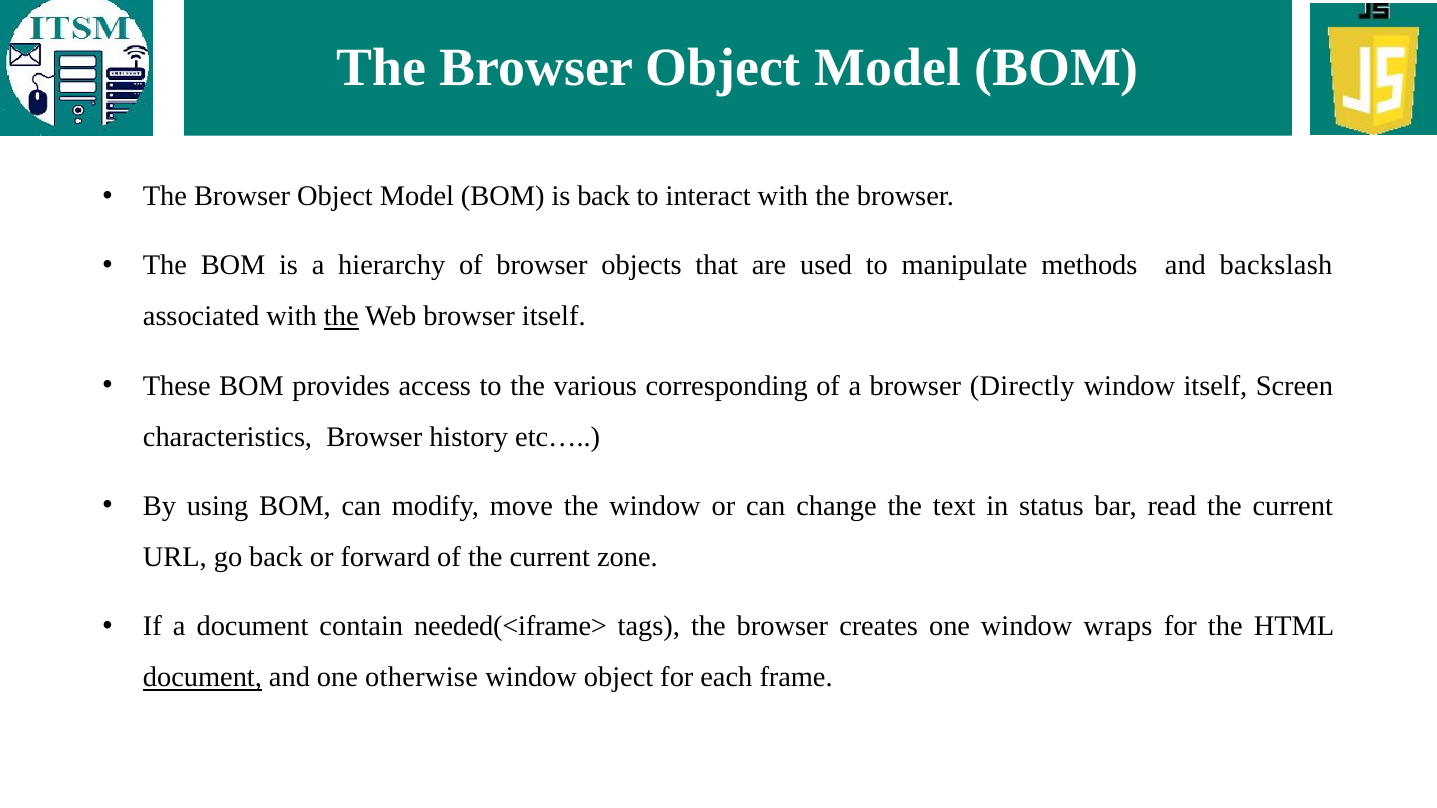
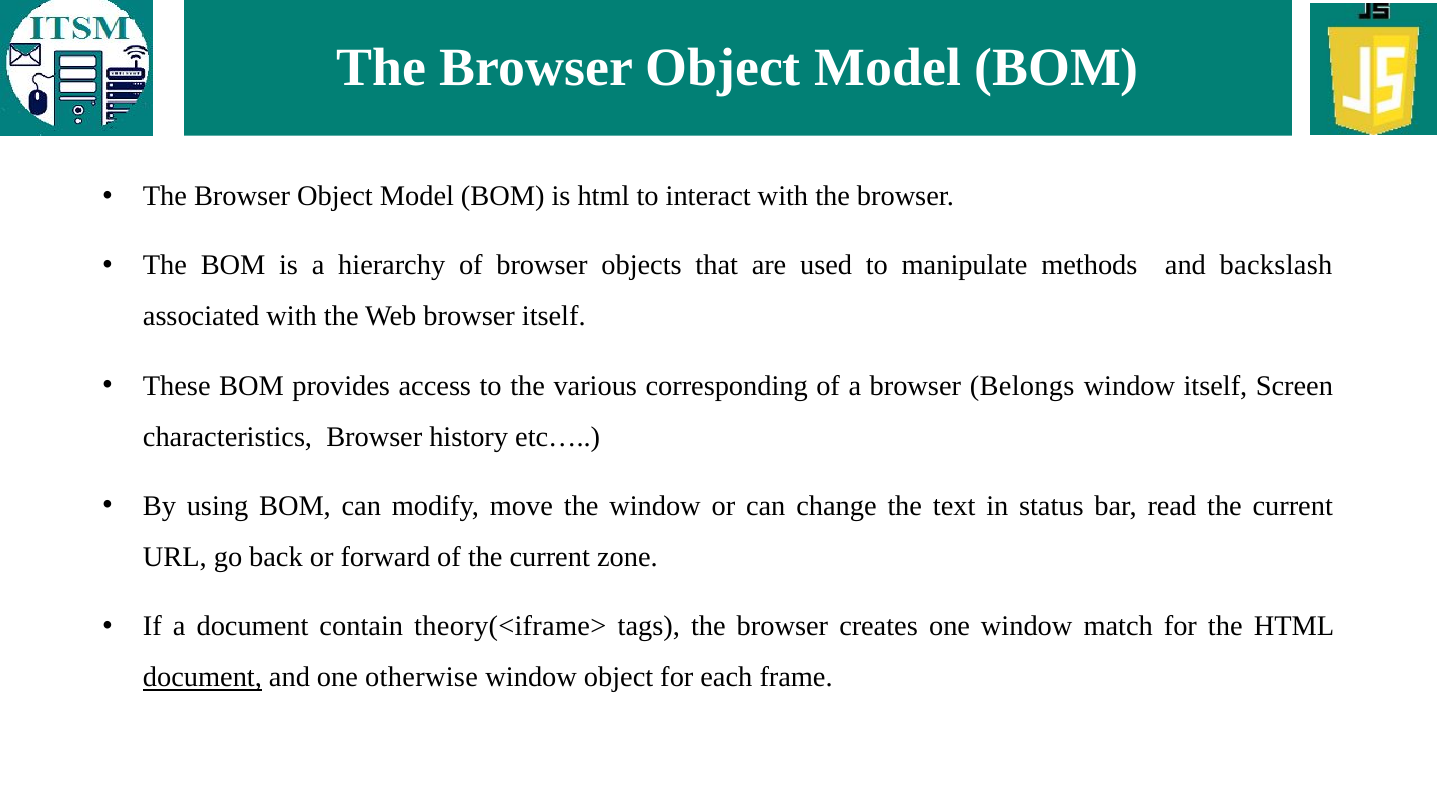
is back: back -> html
the at (341, 317) underline: present -> none
Directly: Directly -> Belongs
needed(<iframe>: needed(<iframe> -> theory(<iframe>
wraps: wraps -> match
